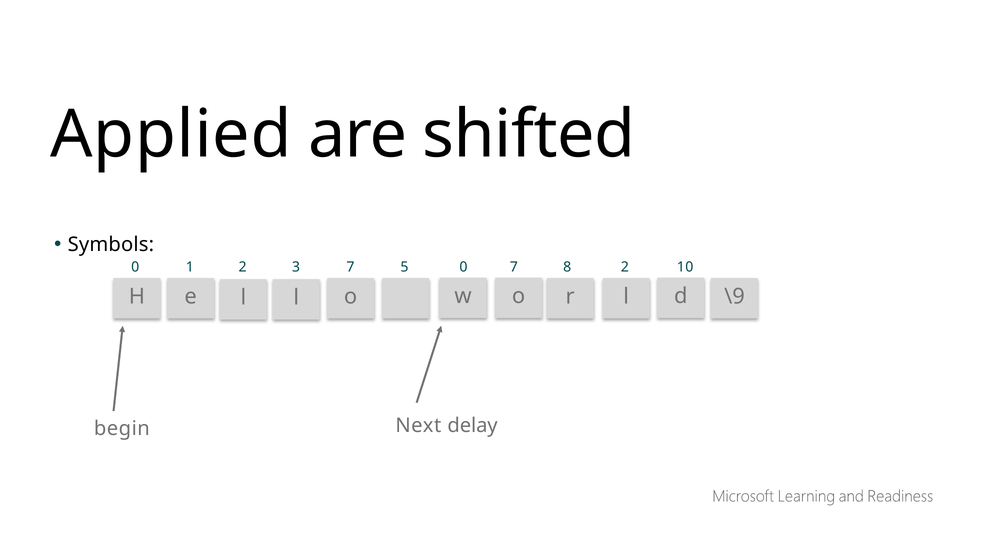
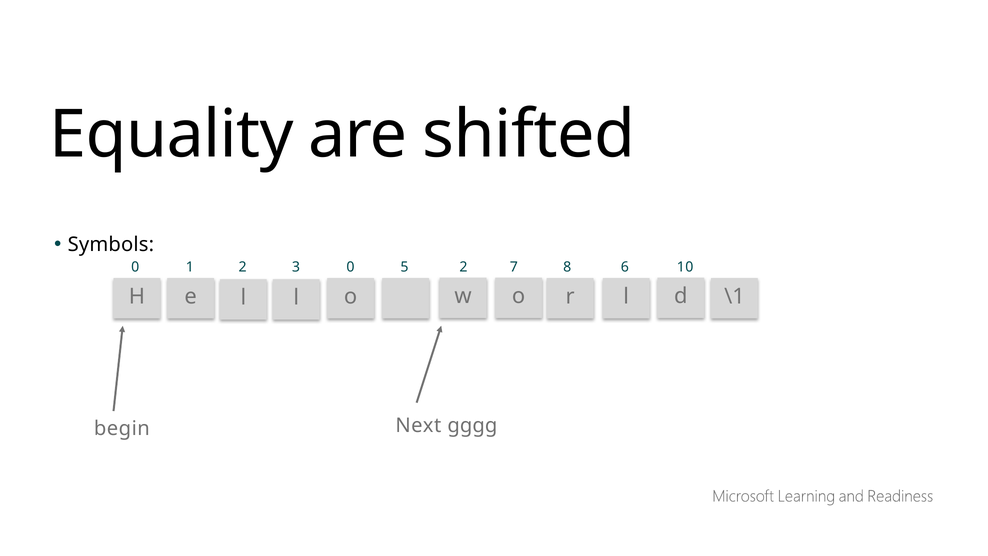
Applied: Applied -> Equality
3 7: 7 -> 0
5 0: 0 -> 2
8 2: 2 -> 6
\9: \9 -> \1
delay: delay -> gggg
